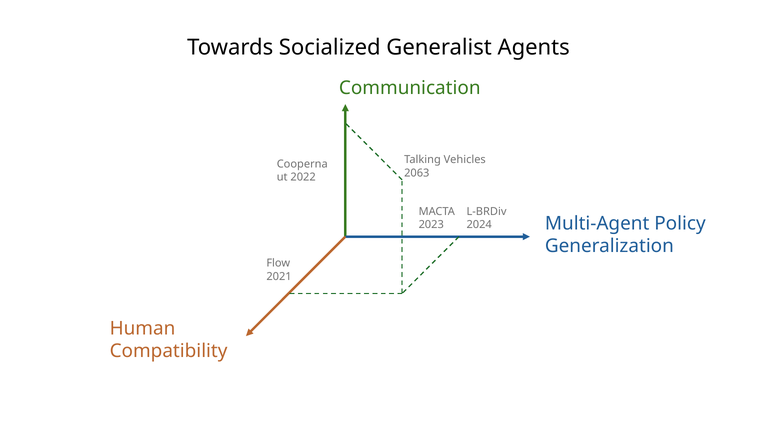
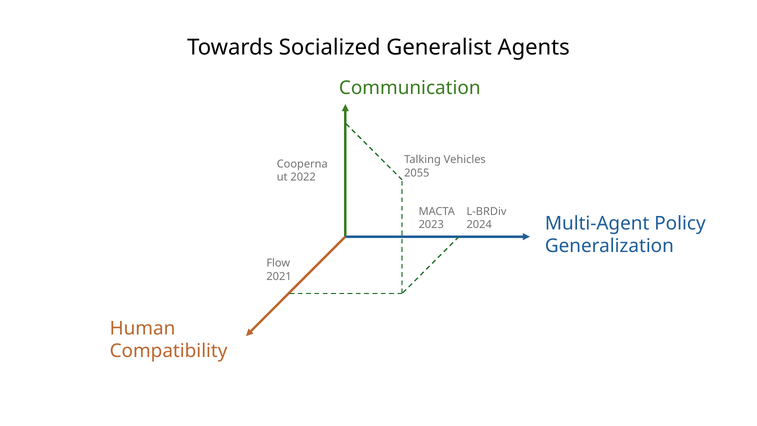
2063: 2063 -> 2055
